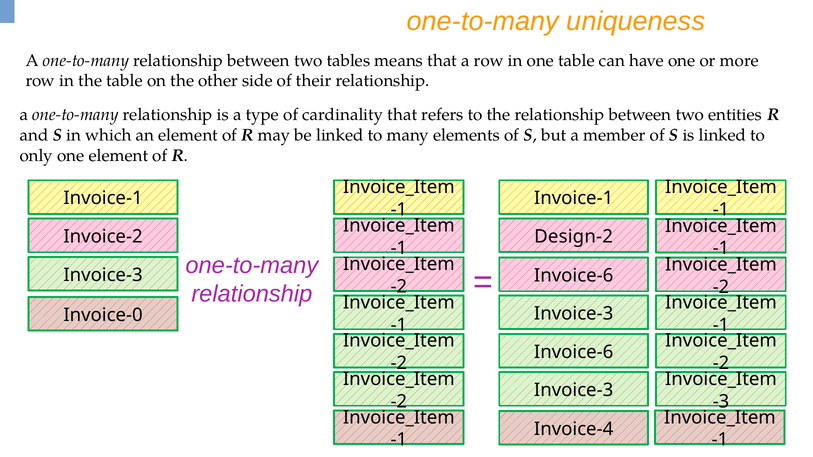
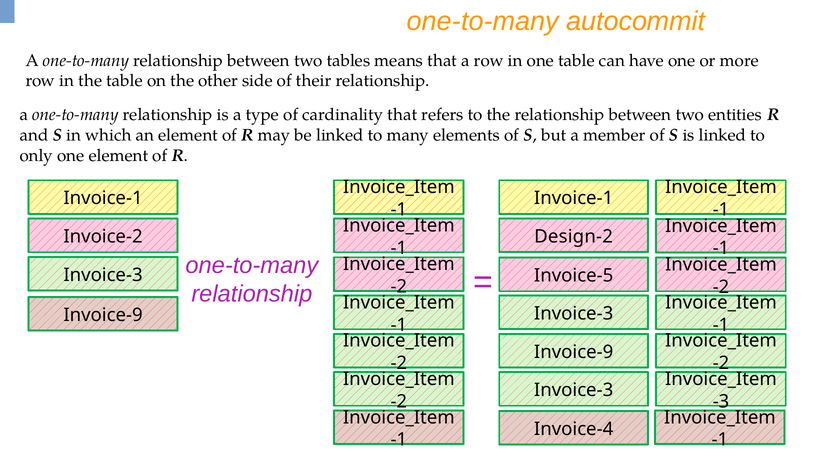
uniqueness: uniqueness -> autocommit
Invoice-6 at (574, 276): Invoice-6 -> Invoice-5
Invoice-0 at (103, 315): Invoice-0 -> Invoice-9
Invoice-6 at (574, 352): Invoice-6 -> Invoice-9
